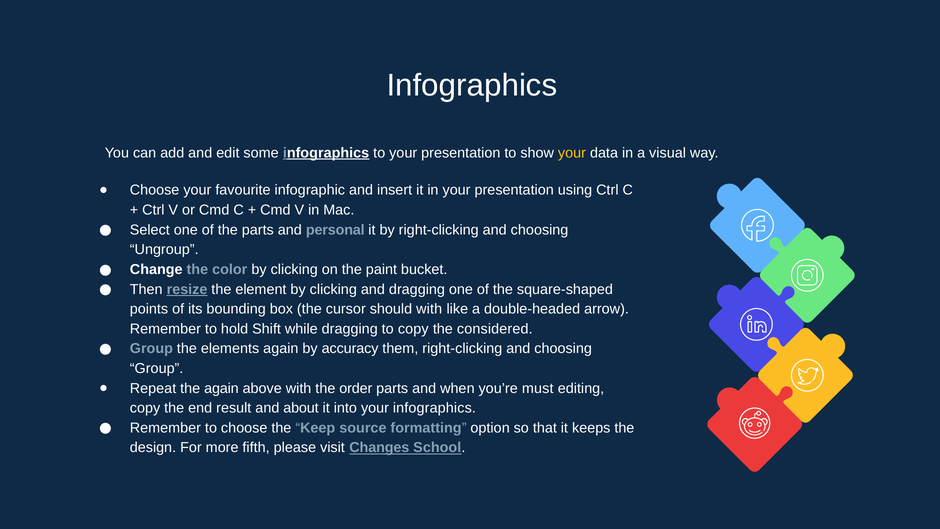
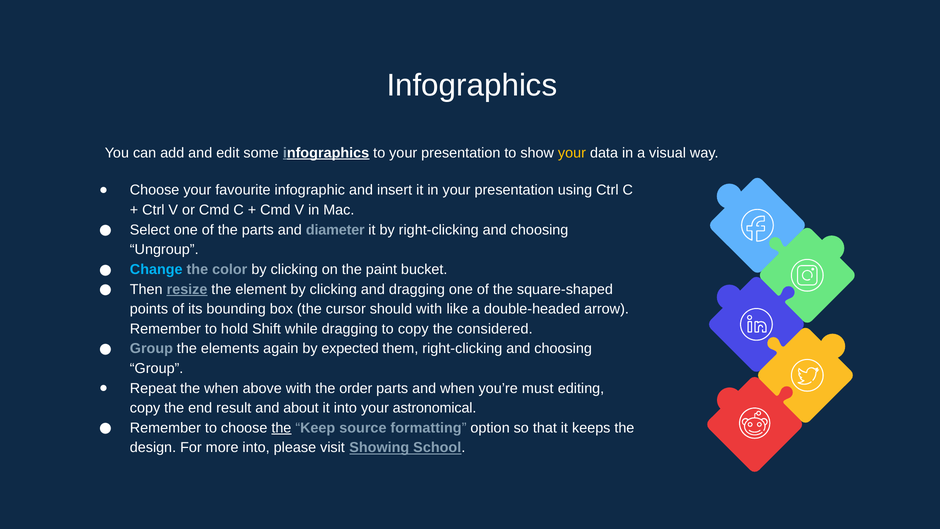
personal: personal -> diameter
Change colour: white -> light blue
accuracy: accuracy -> expected
the again: again -> when
your infographics: infographics -> astronomical
the at (281, 428) underline: none -> present
more fifth: fifth -> into
Changes: Changes -> Showing
